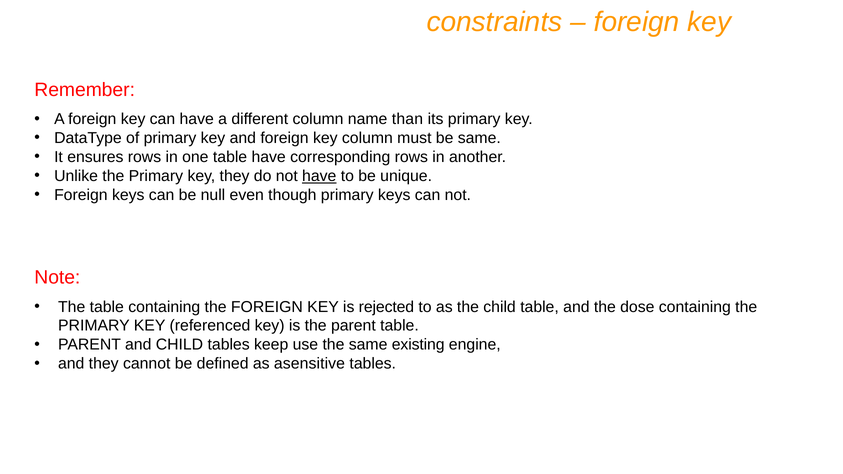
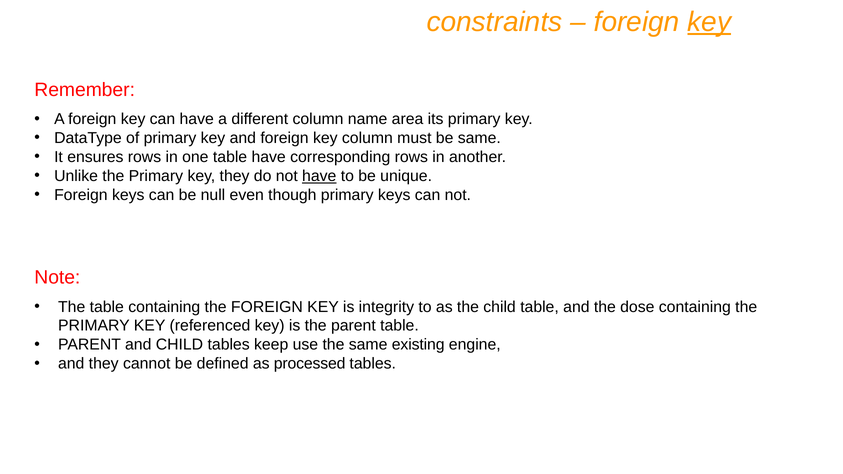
key at (709, 22) underline: none -> present
than: than -> area
rejected: rejected -> integrity
asensitive: asensitive -> processed
